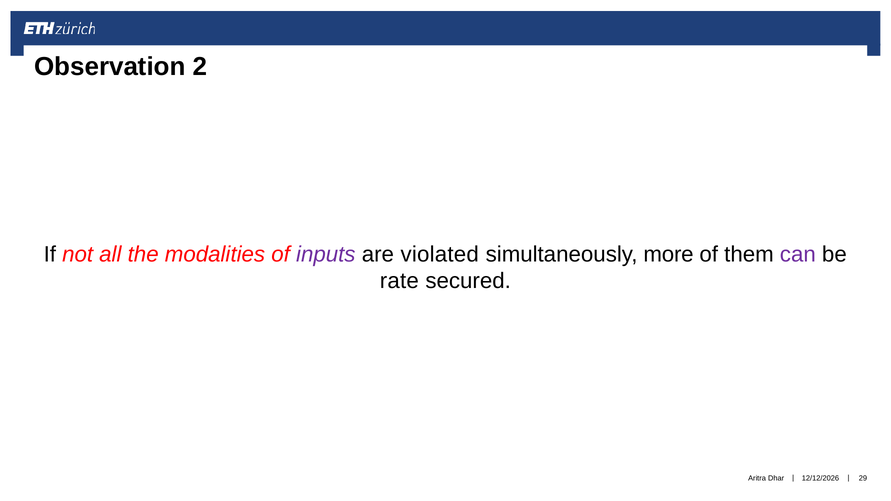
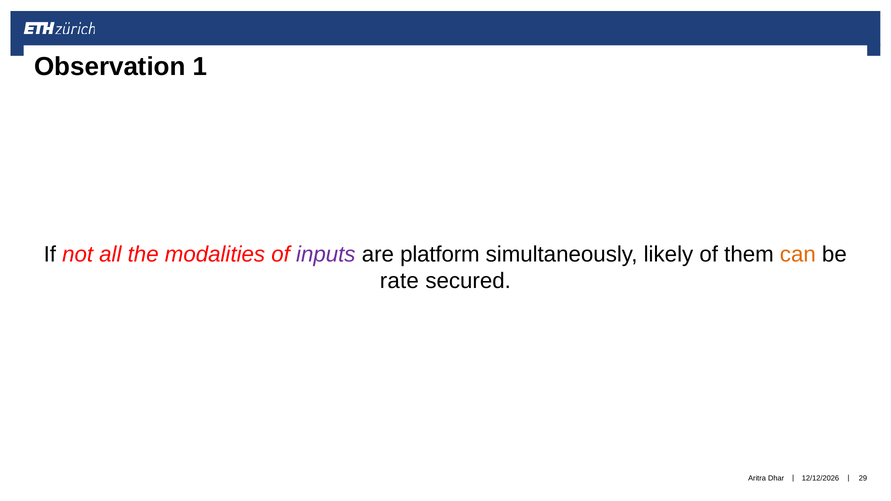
2: 2 -> 1
violated: violated -> platform
more: more -> likely
can colour: purple -> orange
